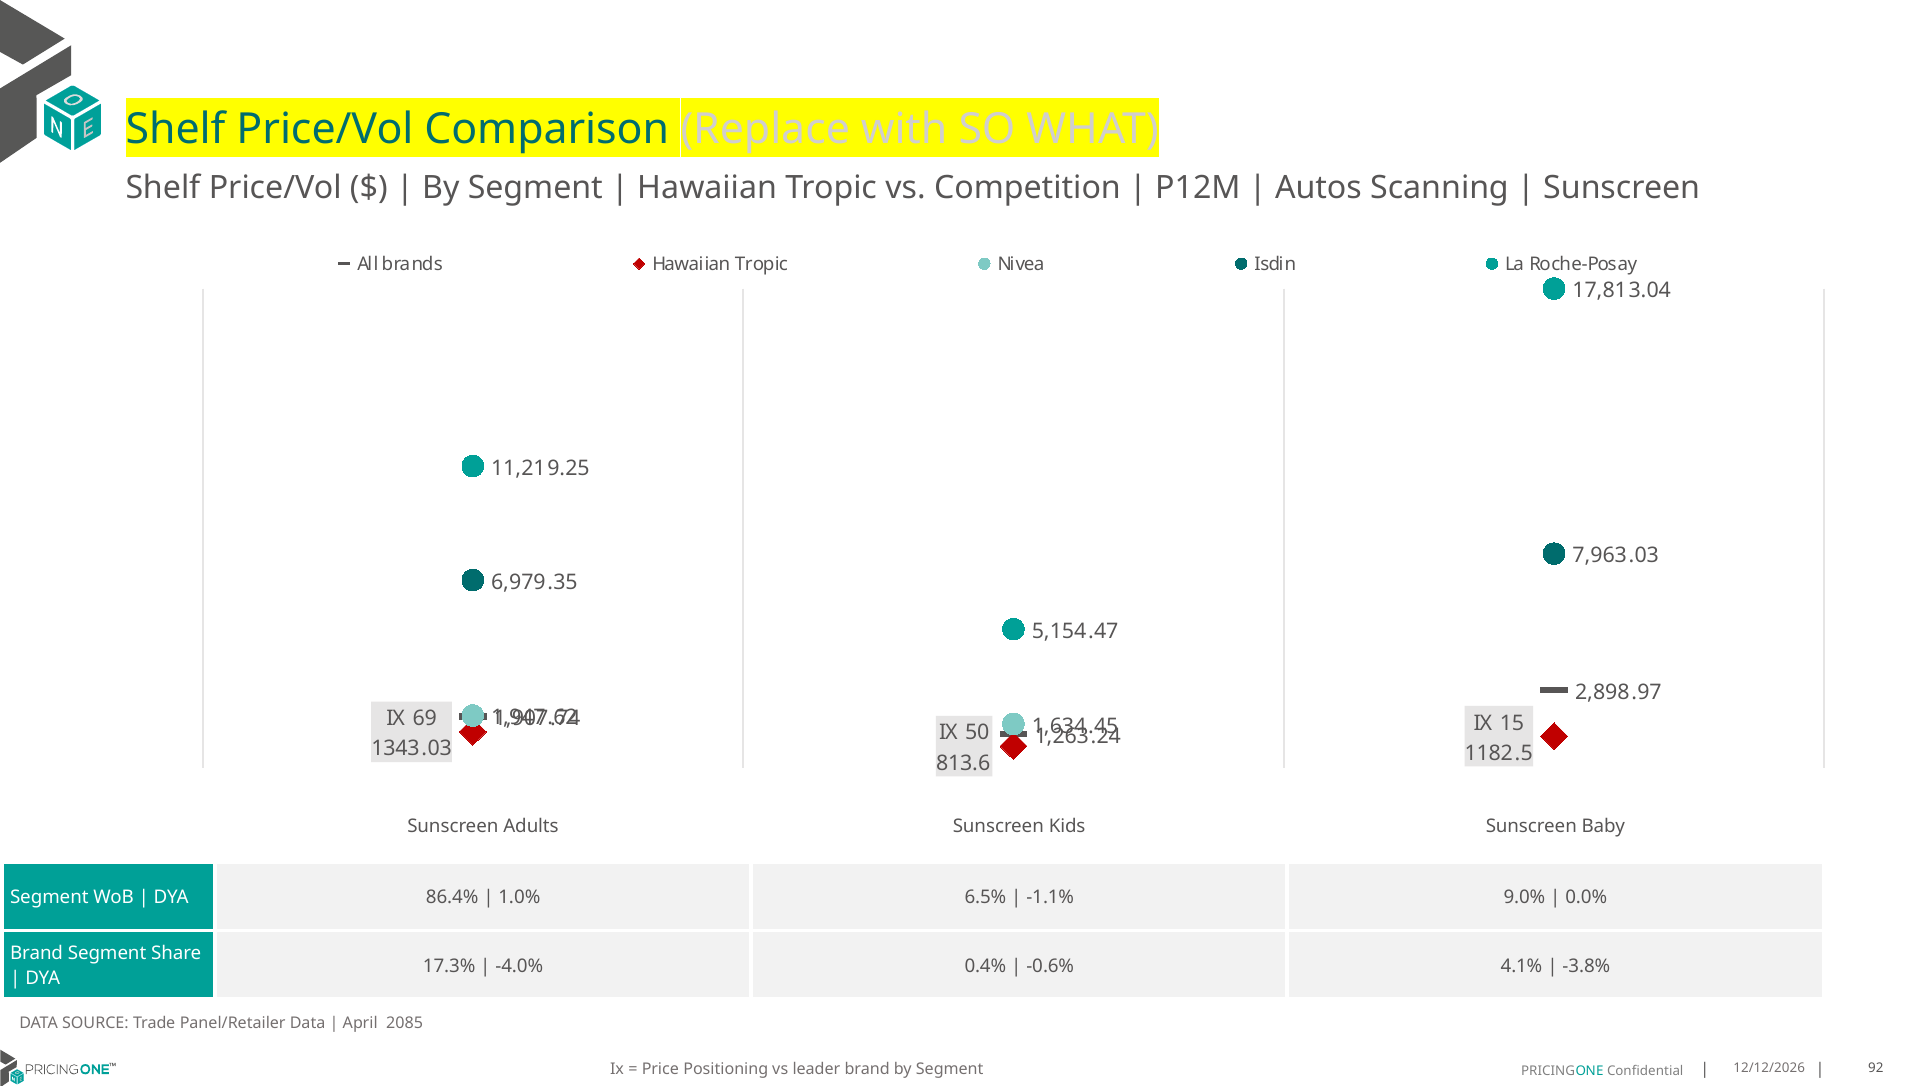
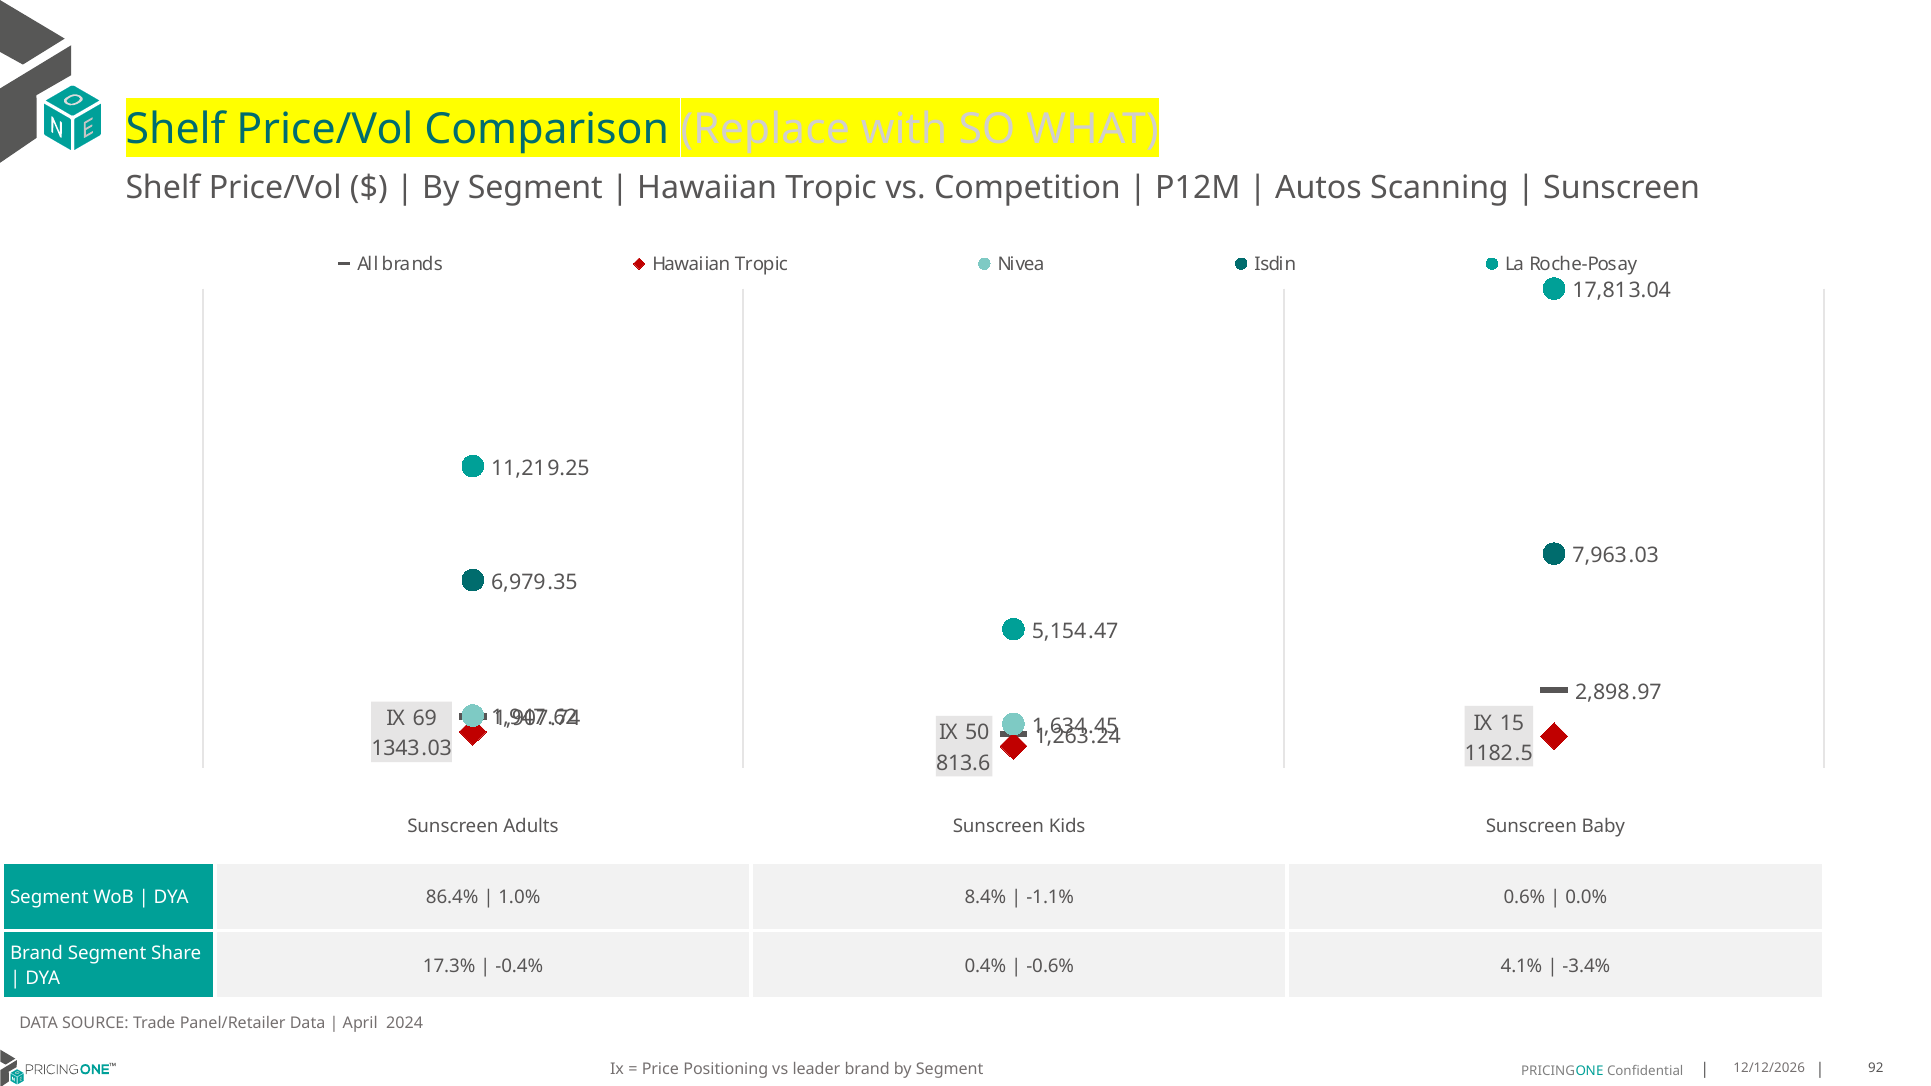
6.5%: 6.5% -> 8.4%
9.0%: 9.0% -> 0.6%
-4.0%: -4.0% -> -0.4%
-3.8%: -3.8% -> -3.4%
2085: 2085 -> 2024
